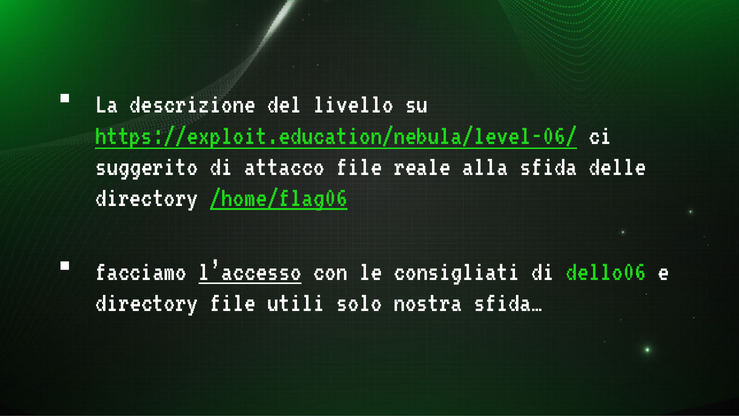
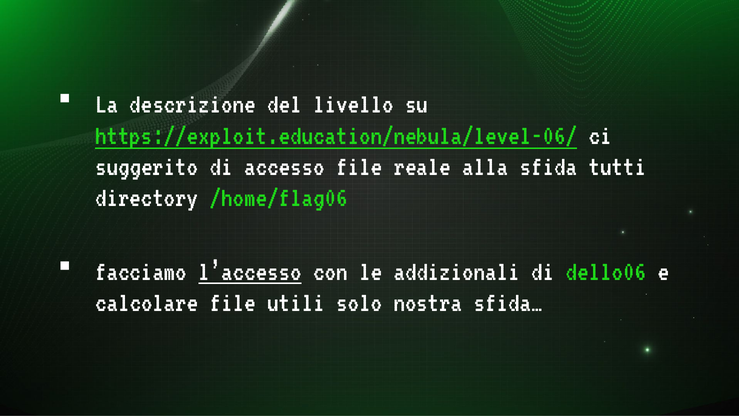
attacco: attacco -> accesso
delle: delle -> tutti
/home/flag06 underline: present -> none
consigliati: consigliati -> addizionali
directory at (147, 302): directory -> calcolare
